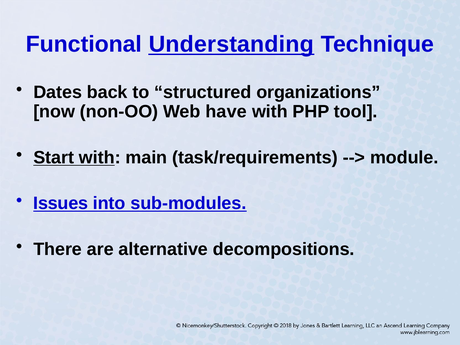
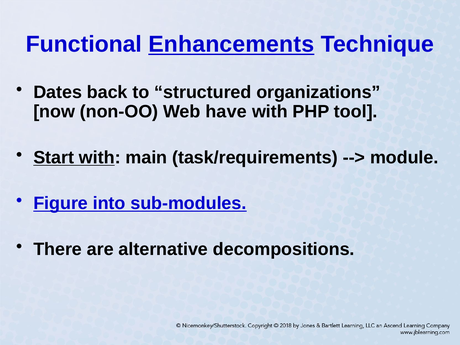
Understanding: Understanding -> Enhancements
Issues: Issues -> Figure
